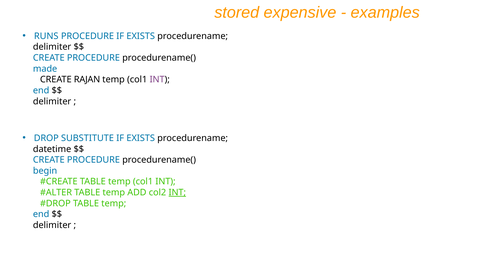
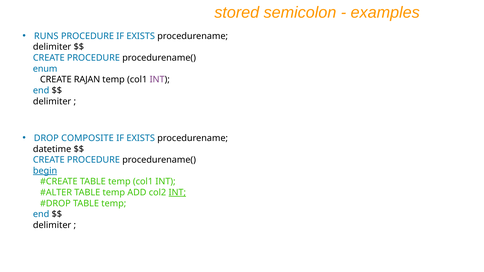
expensive: expensive -> semicolon
made: made -> enum
SUBSTITUTE: SUBSTITUTE -> COMPOSITE
begin underline: none -> present
